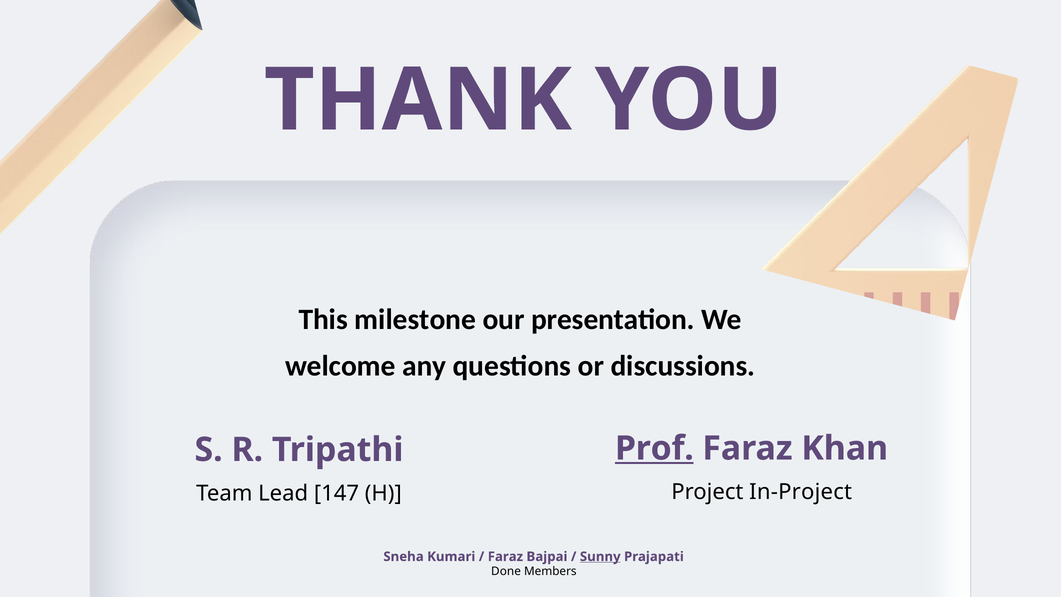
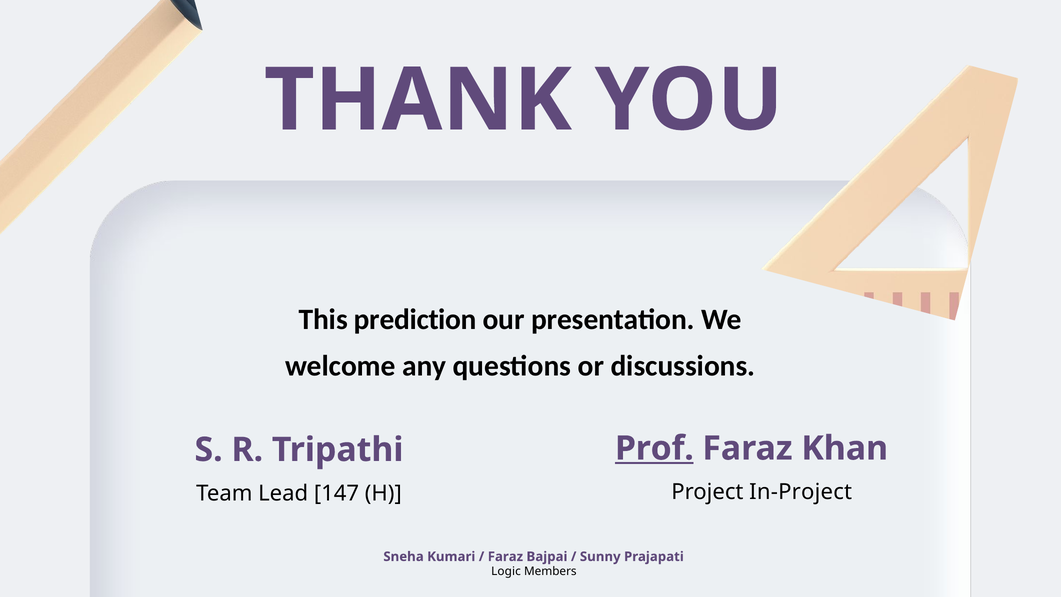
milestone: milestone -> prediction
Sunny underline: present -> none
Done: Done -> Logic
